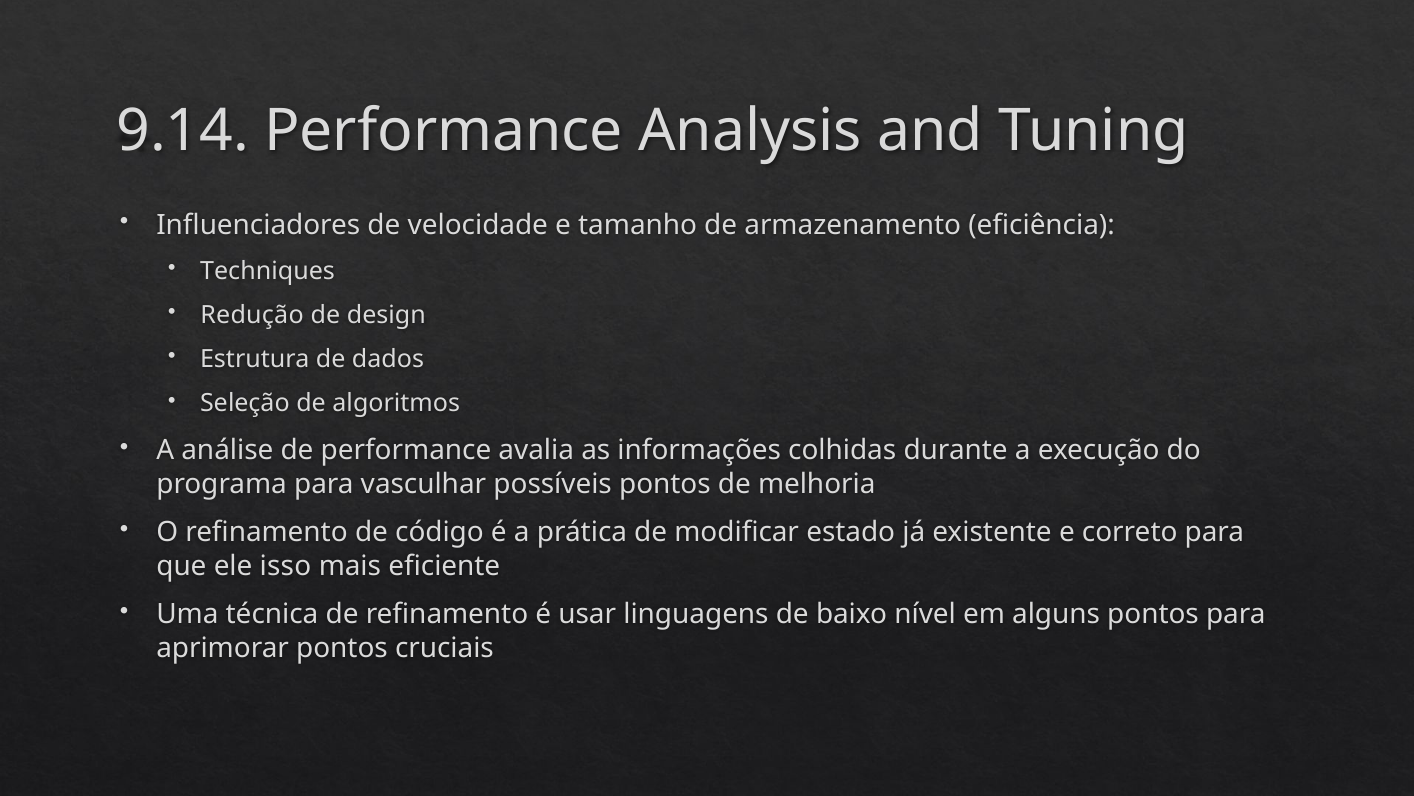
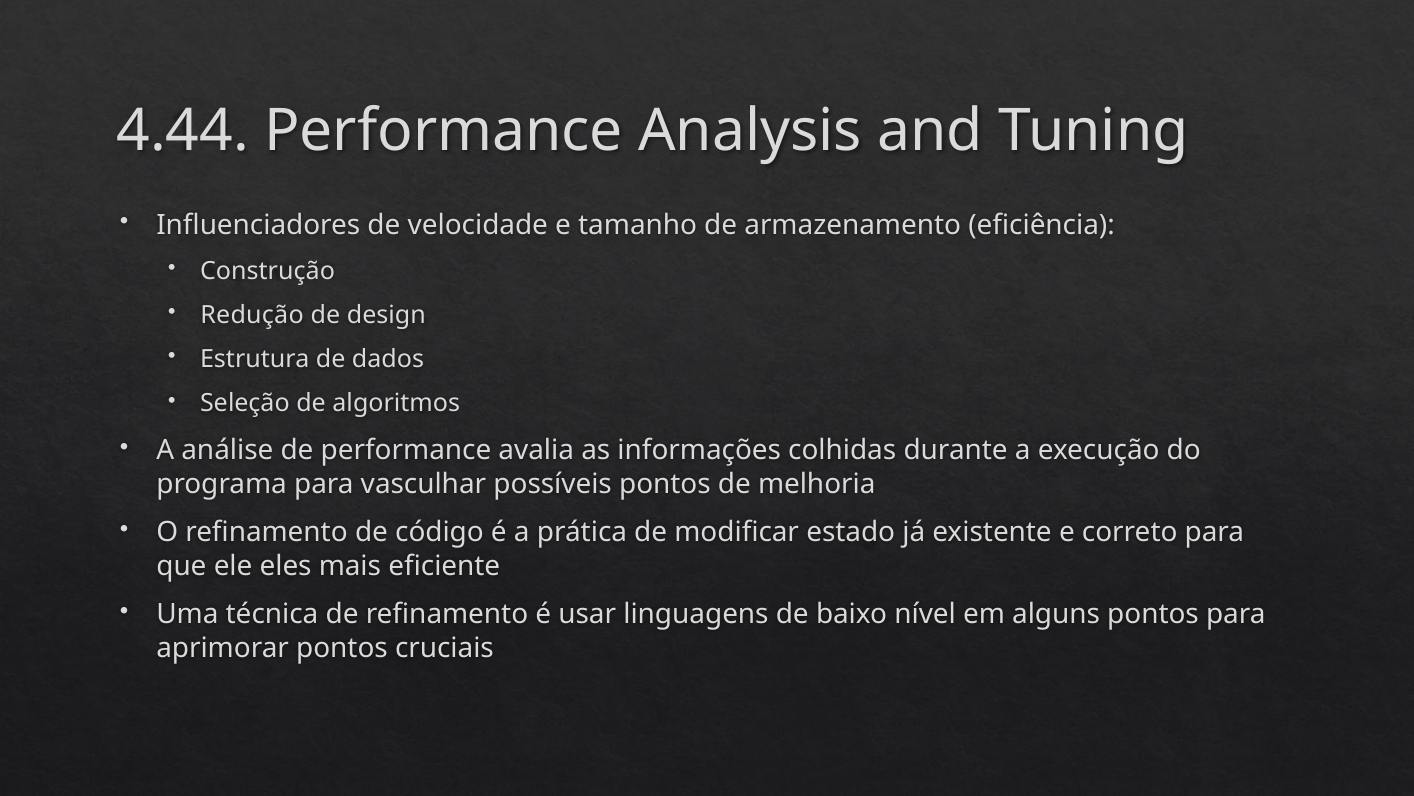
9.14: 9.14 -> 4.44
Techniques: Techniques -> Construção
isso: isso -> eles
